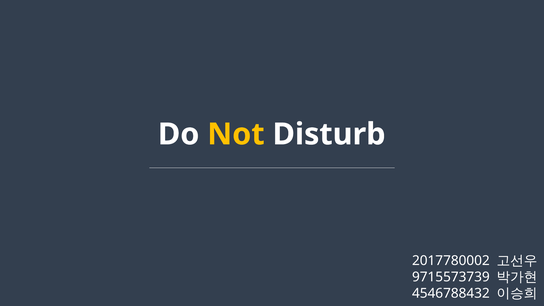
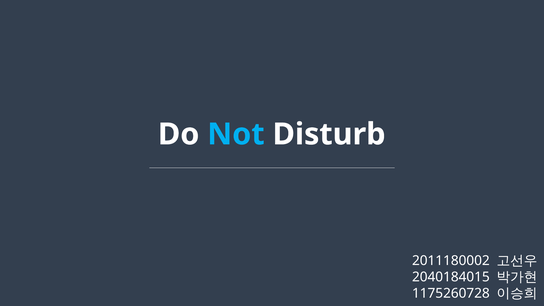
Not colour: yellow -> light blue
2017780002: 2017780002 -> 2011180002
9715573739: 9715573739 -> 2040184015
4546788432: 4546788432 -> 1175260728
